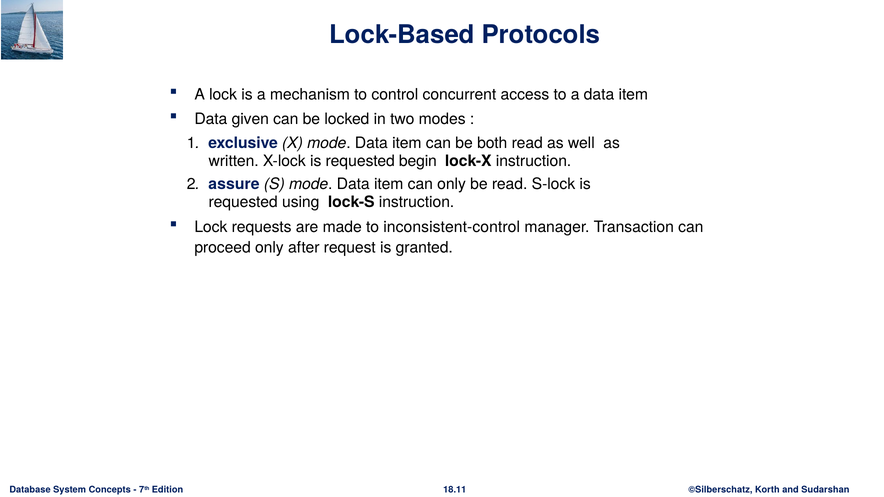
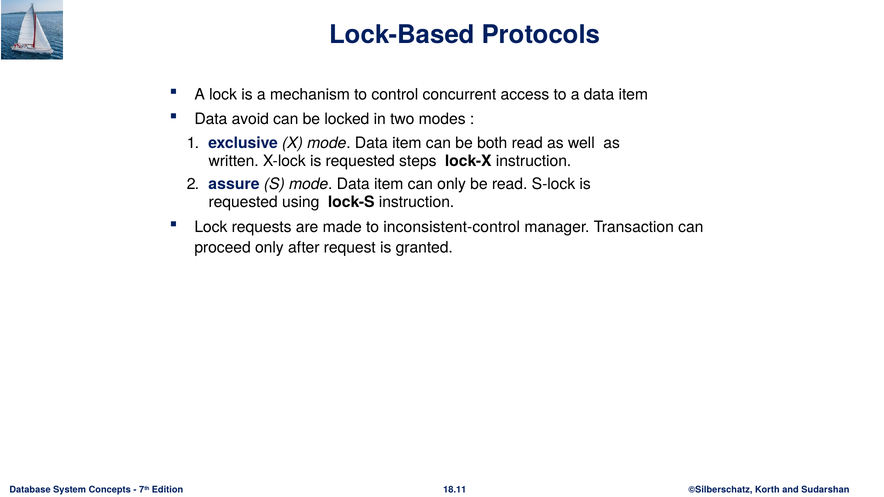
given: given -> avoid
begin: begin -> steps
